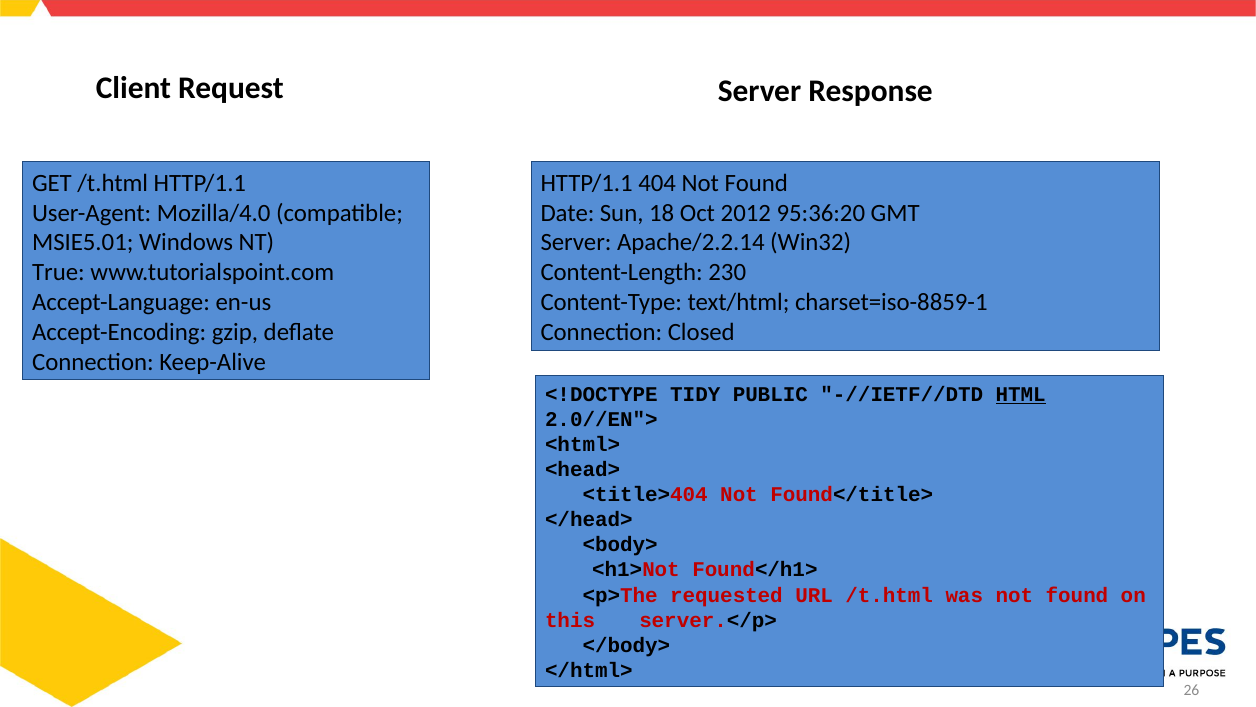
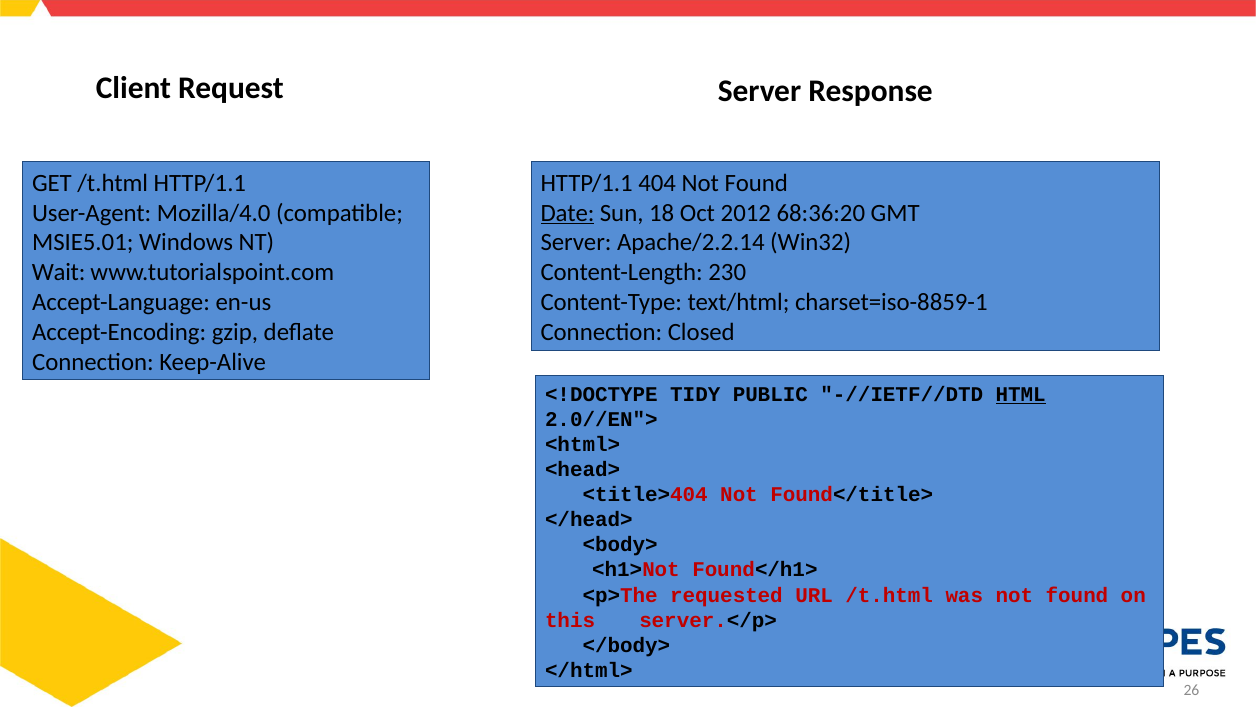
Date underline: none -> present
95:36:20: 95:36:20 -> 68:36:20
True: True -> Wait
